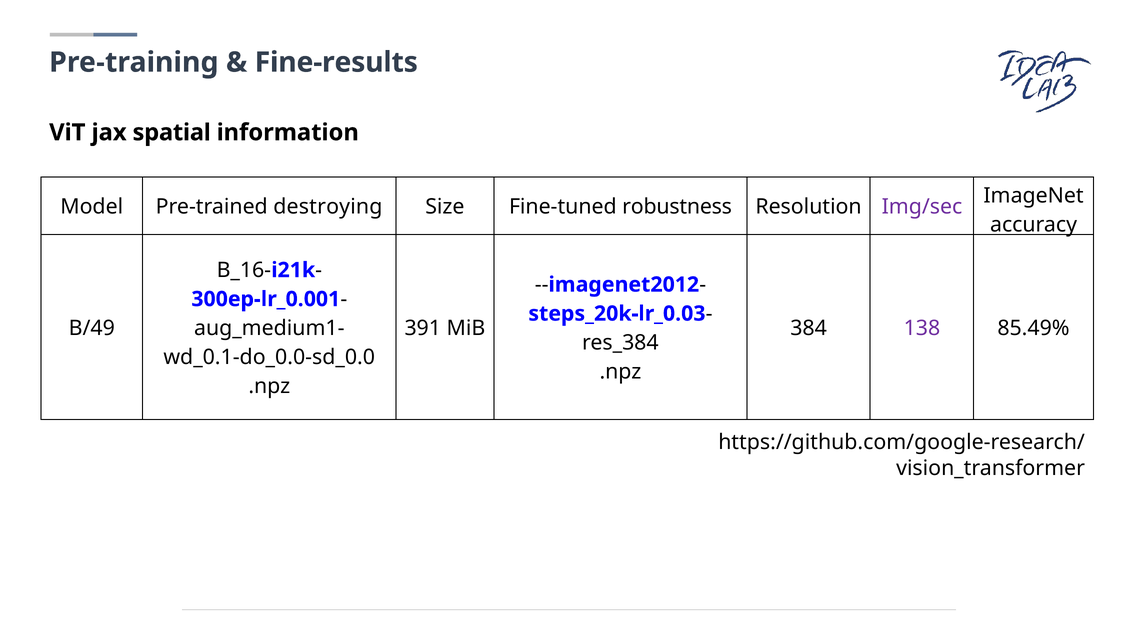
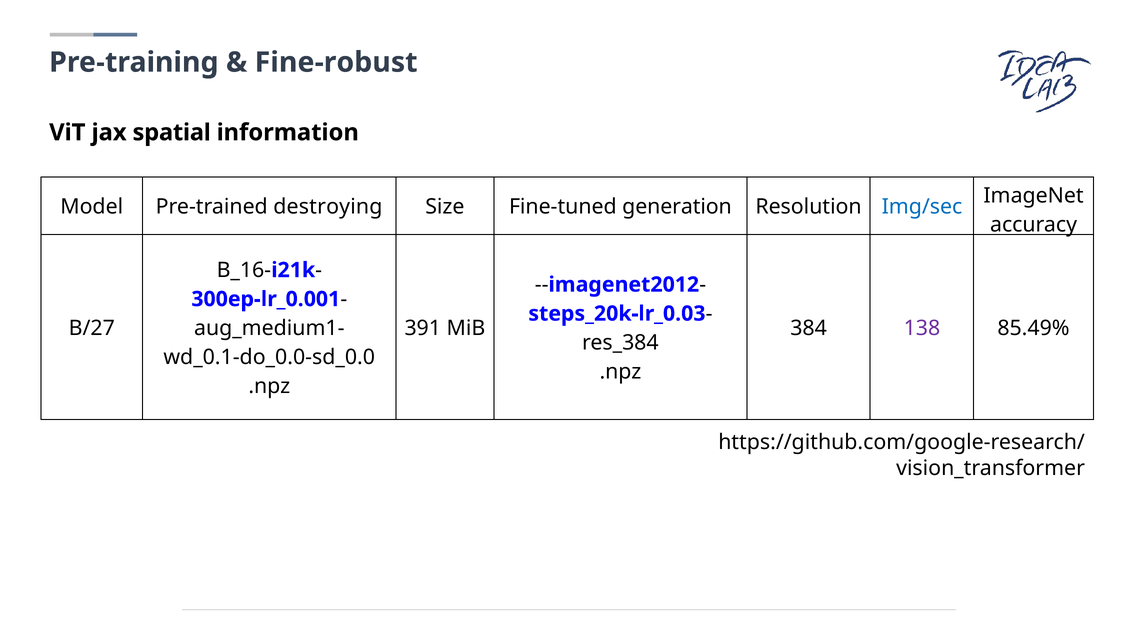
Fine-results: Fine-results -> Fine-robust
robustness: robustness -> generation
Img/sec colour: purple -> blue
B/49: B/49 -> B/27
